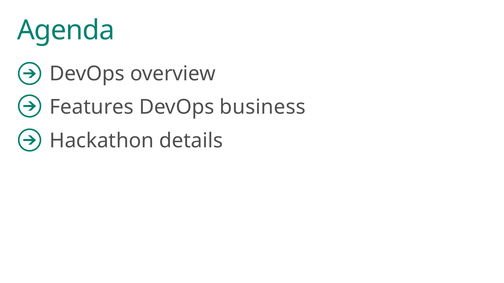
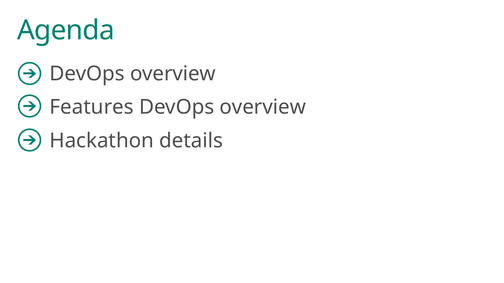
business at (263, 107): business -> overview
